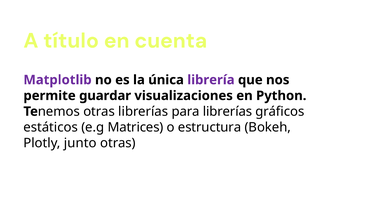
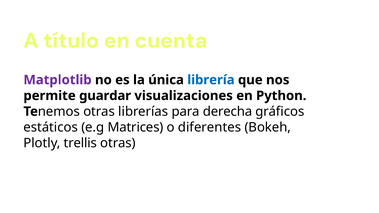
librería colour: purple -> blue
para librerías: librerías -> derecha
estructura: estructura -> diferentes
junto: junto -> trellis
